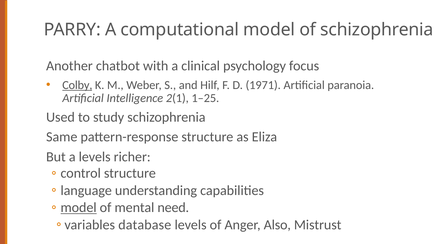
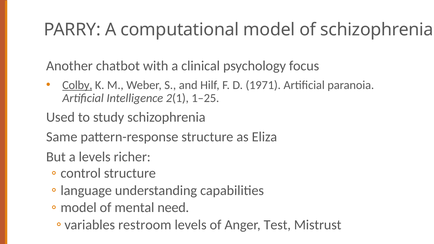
model at (79, 208) underline: present -> none
database: database -> restroom
Also: Also -> Test
